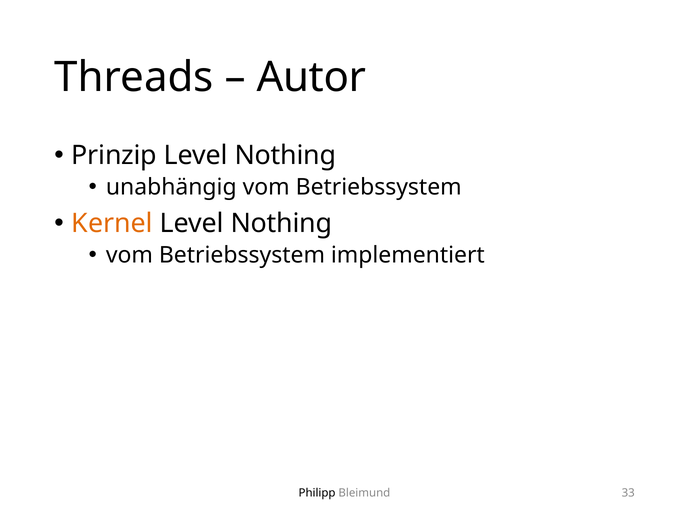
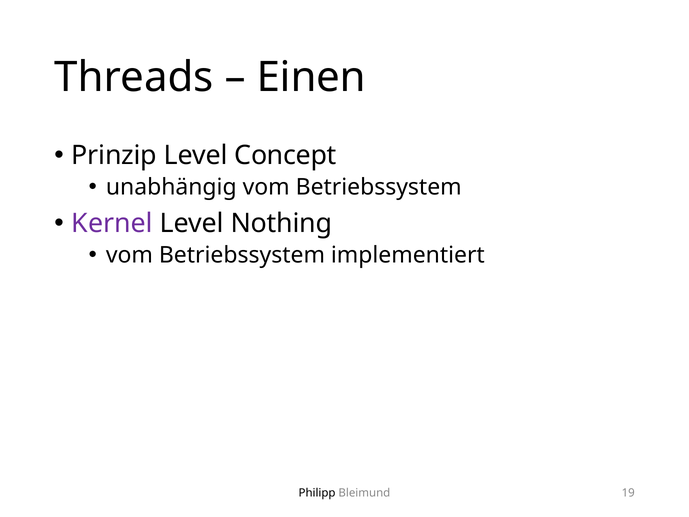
Autor: Autor -> Einen
Nothing at (285, 155): Nothing -> Concept
Kernel colour: orange -> purple
33: 33 -> 19
